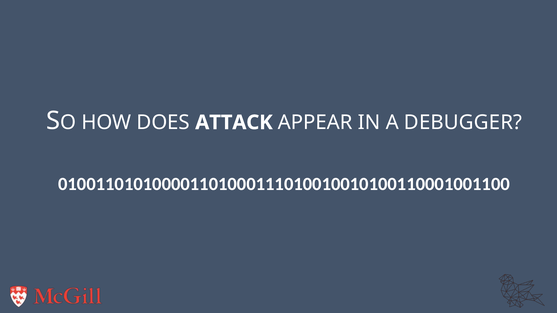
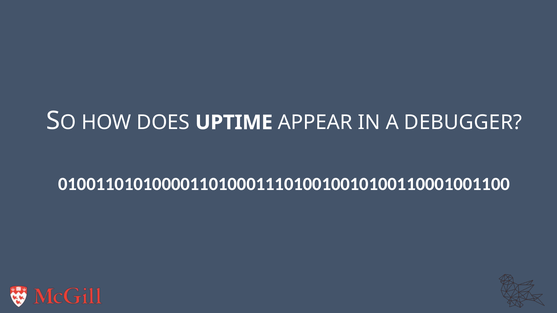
ATTACK: ATTACK -> UPTIME
